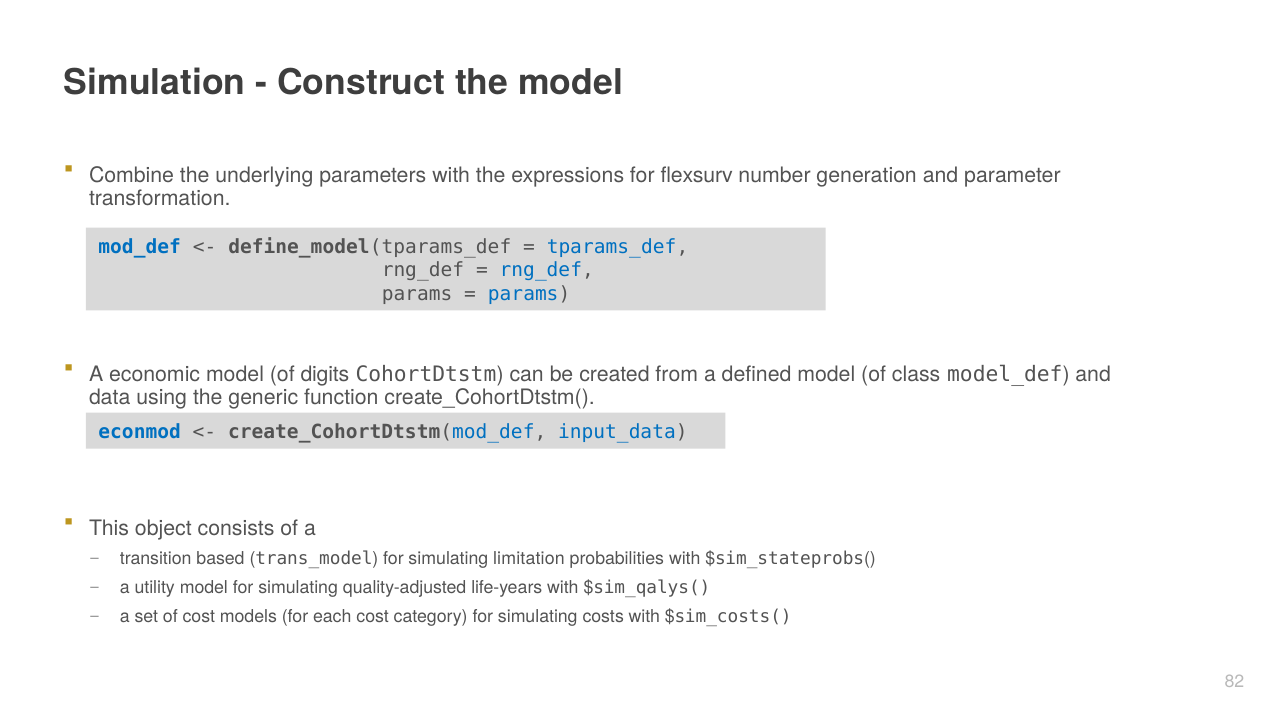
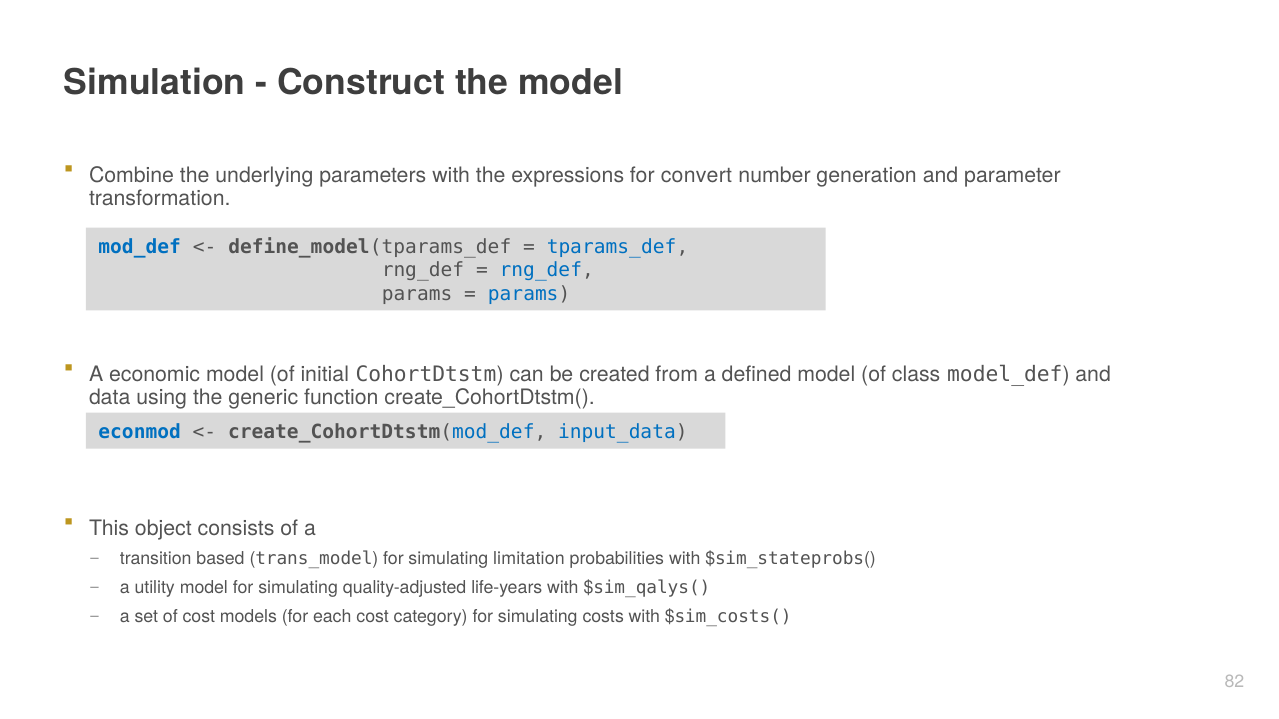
flexsurv: flexsurv -> convert
digits: digits -> initial
